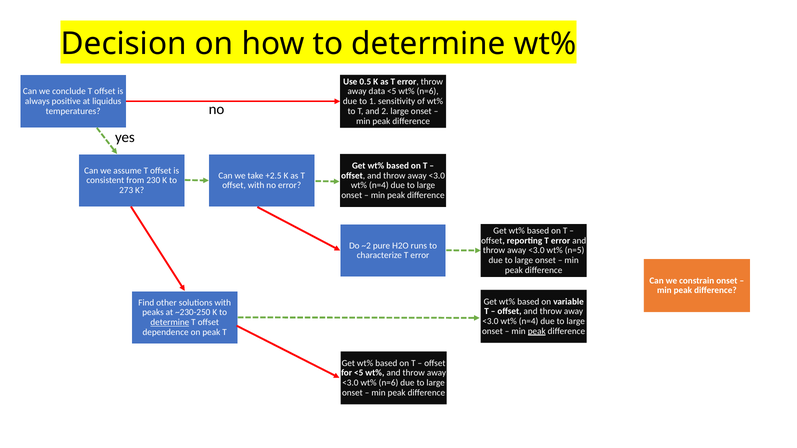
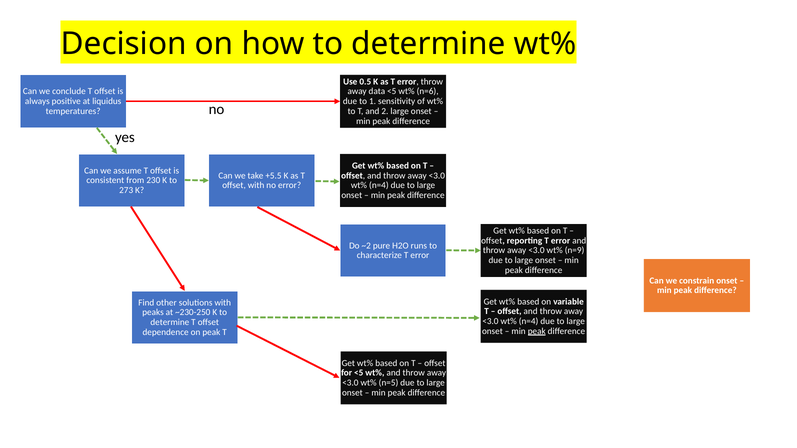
+2.5: +2.5 -> +5.5
n=5: n=5 -> n=9
determine at (170, 322) underline: present -> none
<3.0 wt% n=6: n=6 -> n=5
